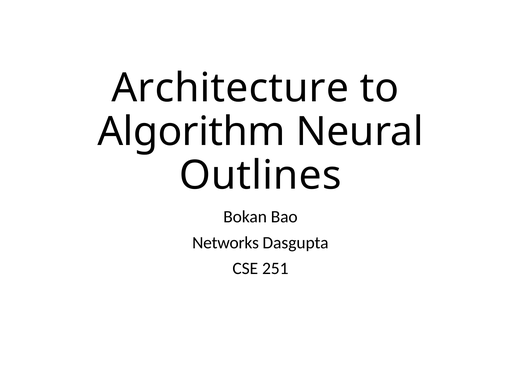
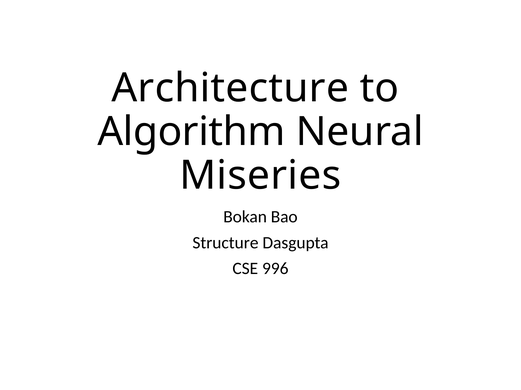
Outlines: Outlines -> Miseries
Networks: Networks -> Structure
251: 251 -> 996
